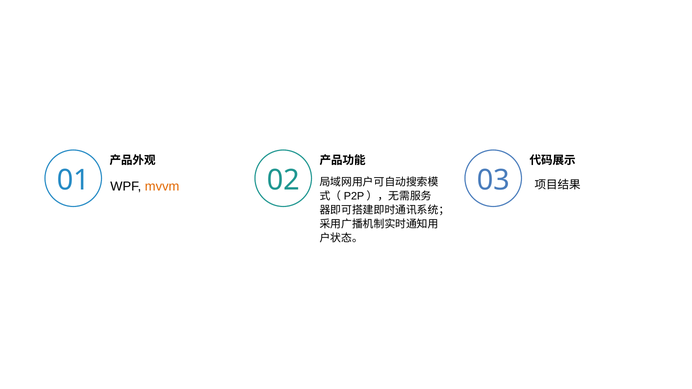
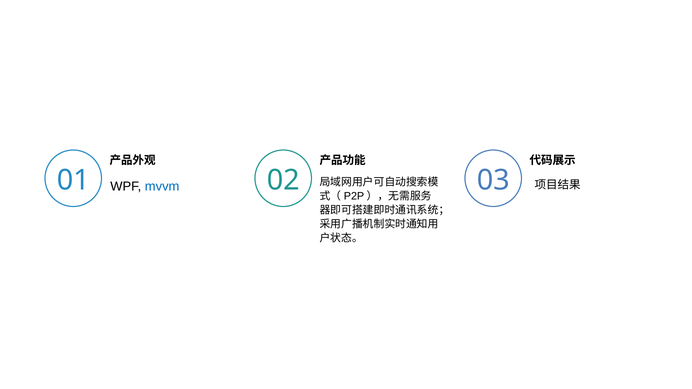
mvvm colour: orange -> blue
